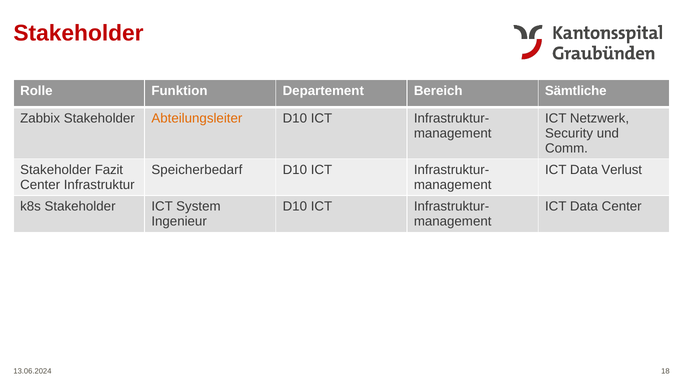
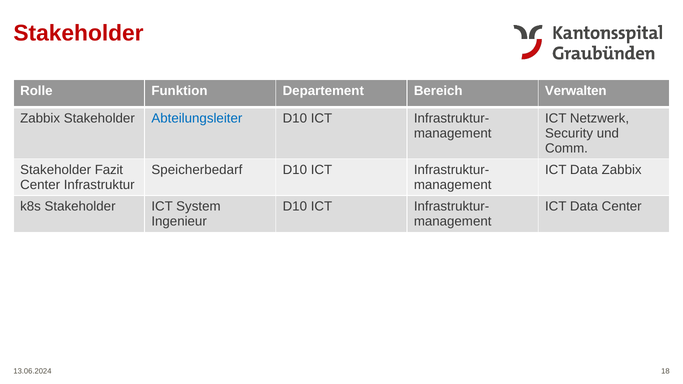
Sämtliche: Sämtliche -> Verwalten
Abteilungsleiter colour: orange -> blue
Data Verlust: Verlust -> Zabbix
